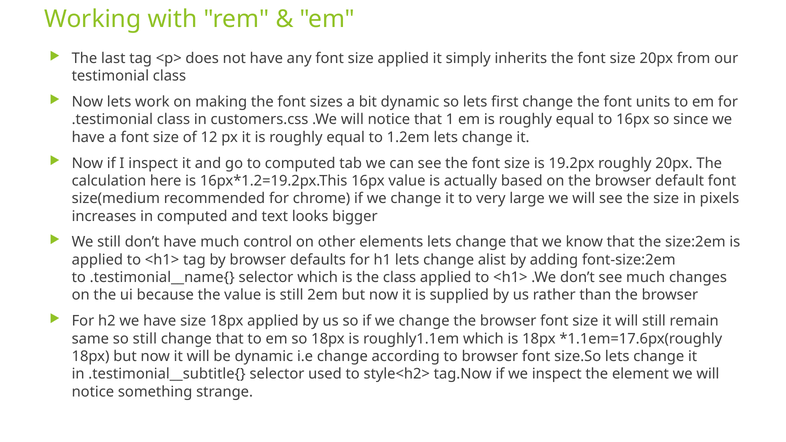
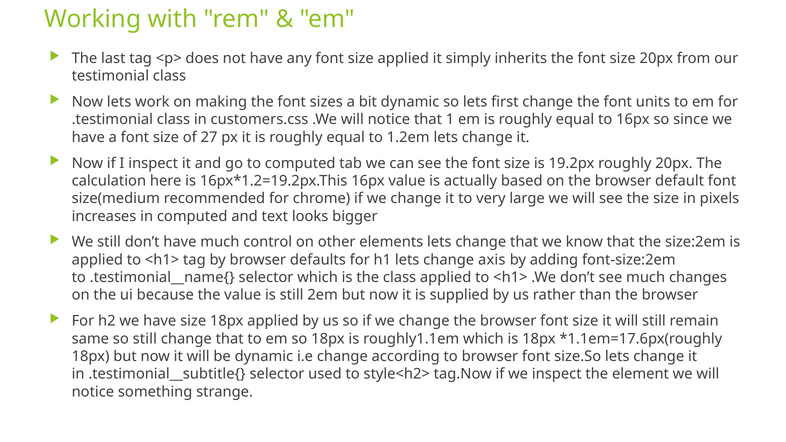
12: 12 -> 27
alist: alist -> axis
